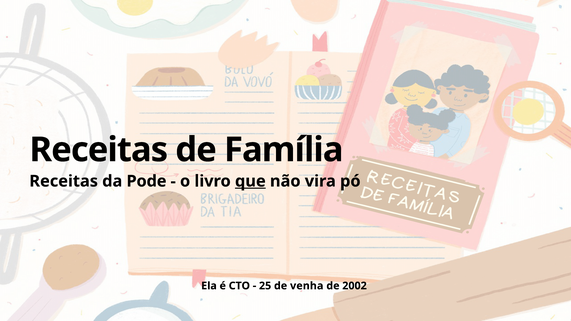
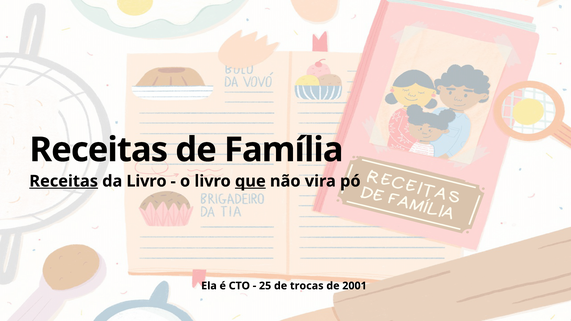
Receitas at (64, 181) underline: none -> present
da Pode: Pode -> Livro
venha: venha -> trocas
2002: 2002 -> 2001
